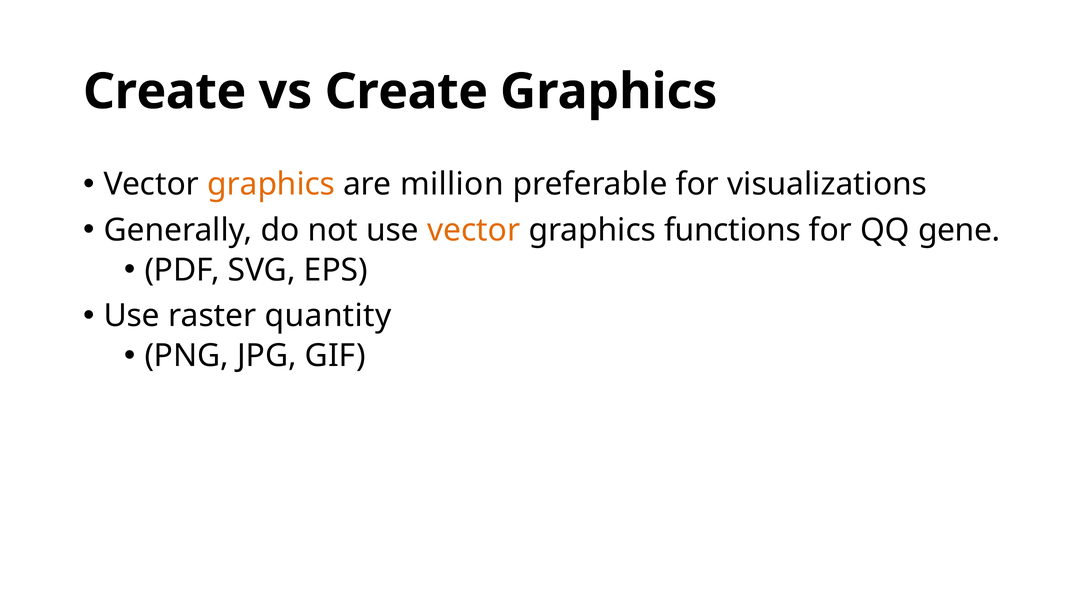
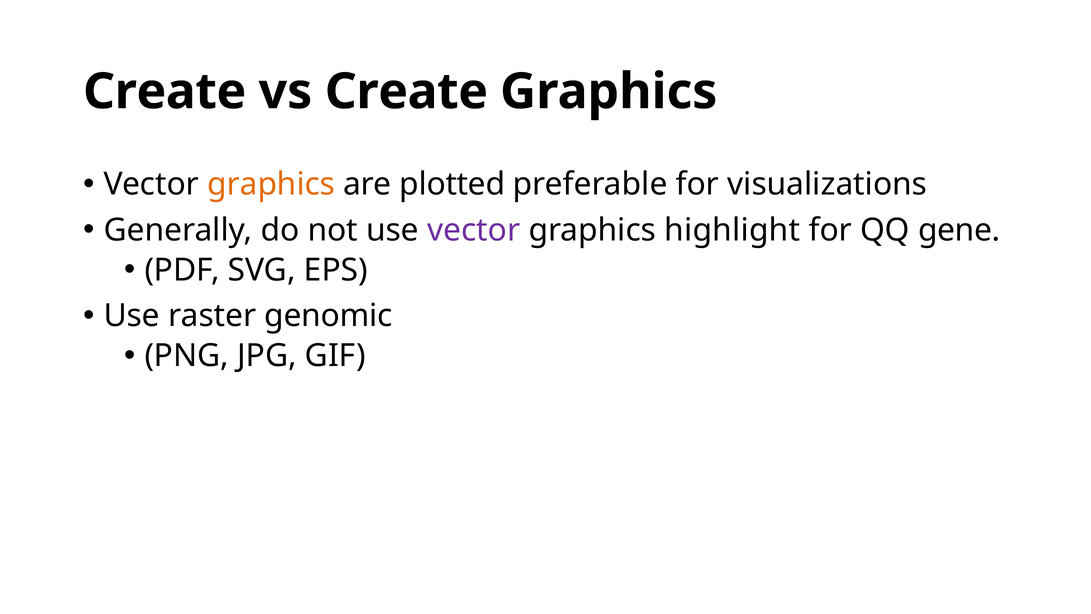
million: million -> plotted
vector at (474, 230) colour: orange -> purple
functions: functions -> highlight
quantity: quantity -> genomic
